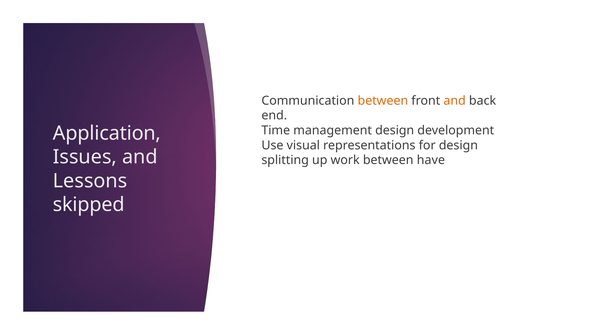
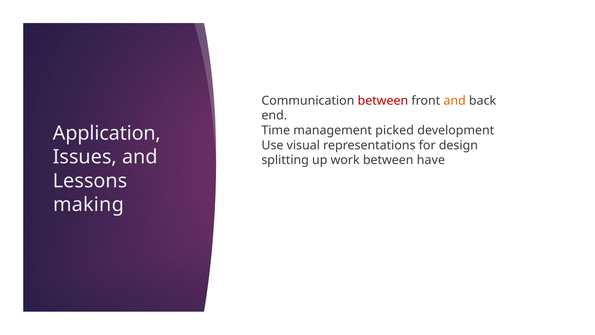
between at (383, 101) colour: orange -> red
management design: design -> picked
skipped: skipped -> making
